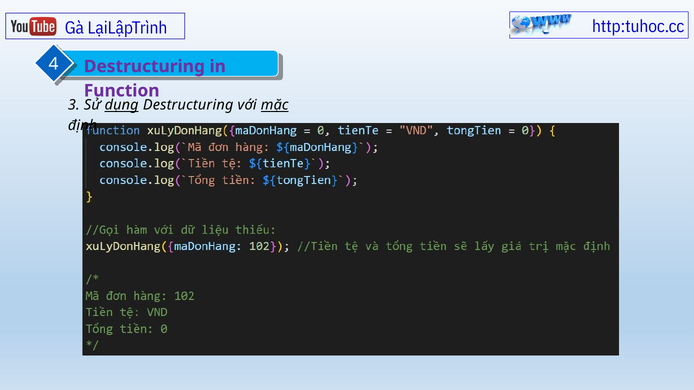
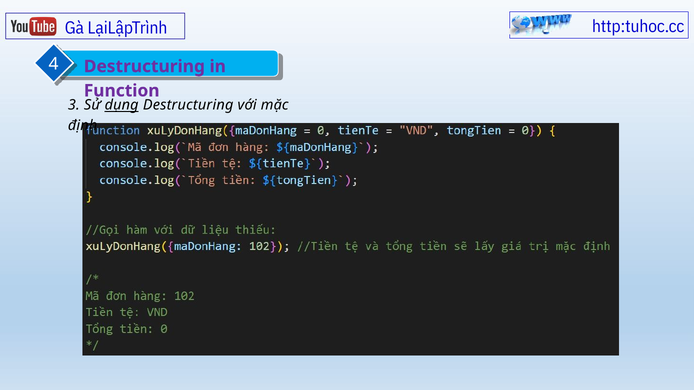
mặc underline: present -> none
